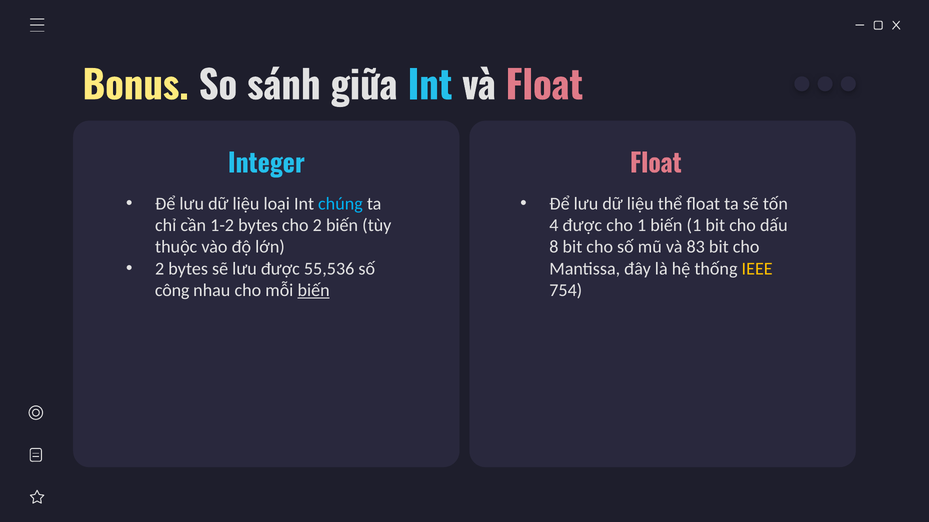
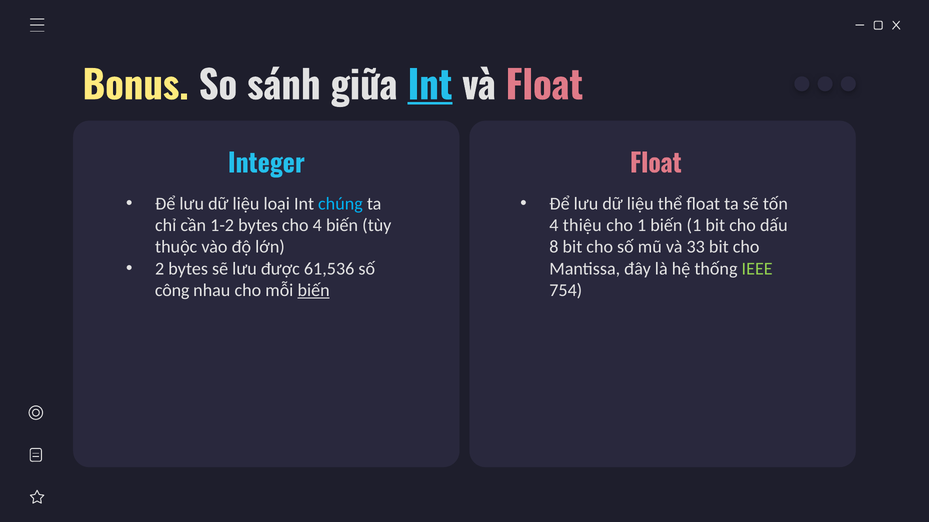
Int at (430, 87) underline: none -> present
cho 2: 2 -> 4
4 được: được -> thiệu
83: 83 -> 33
55,536: 55,536 -> 61,536
IEEE colour: yellow -> light green
